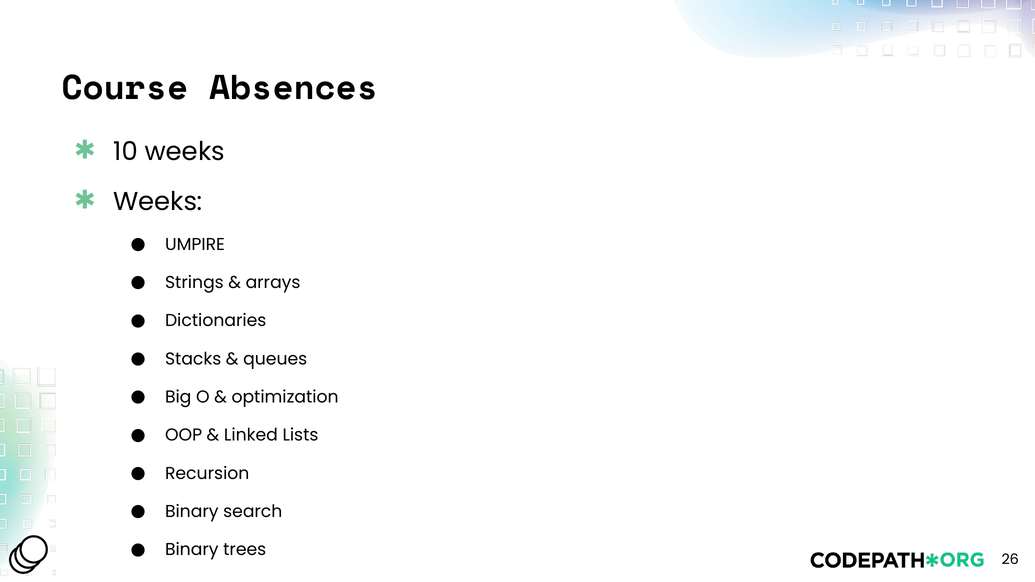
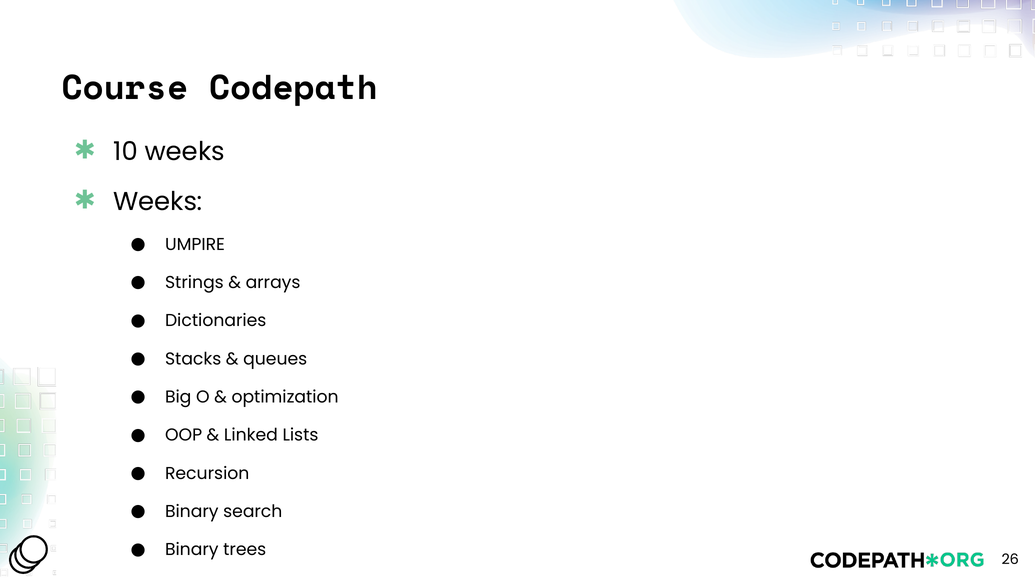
Absences: Absences -> Codepath
